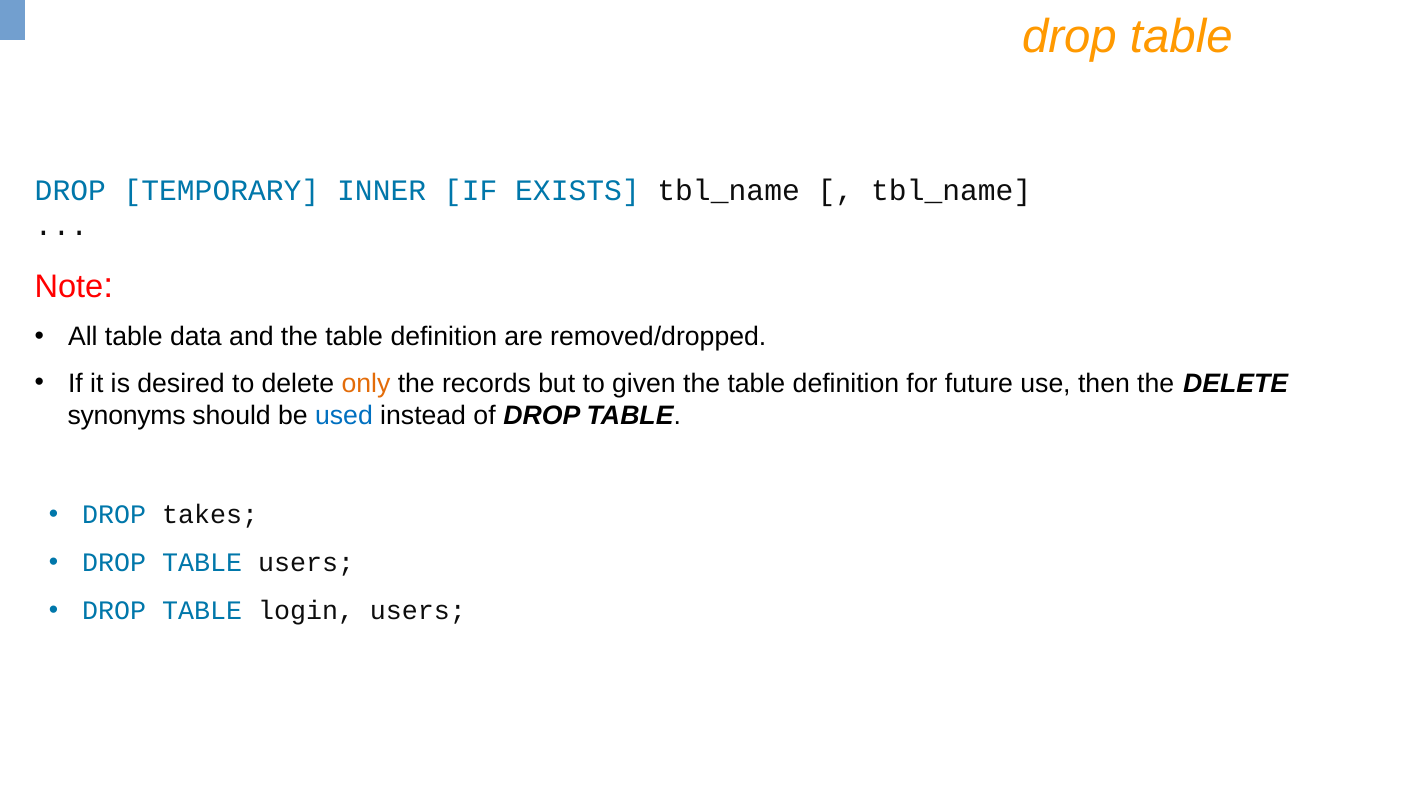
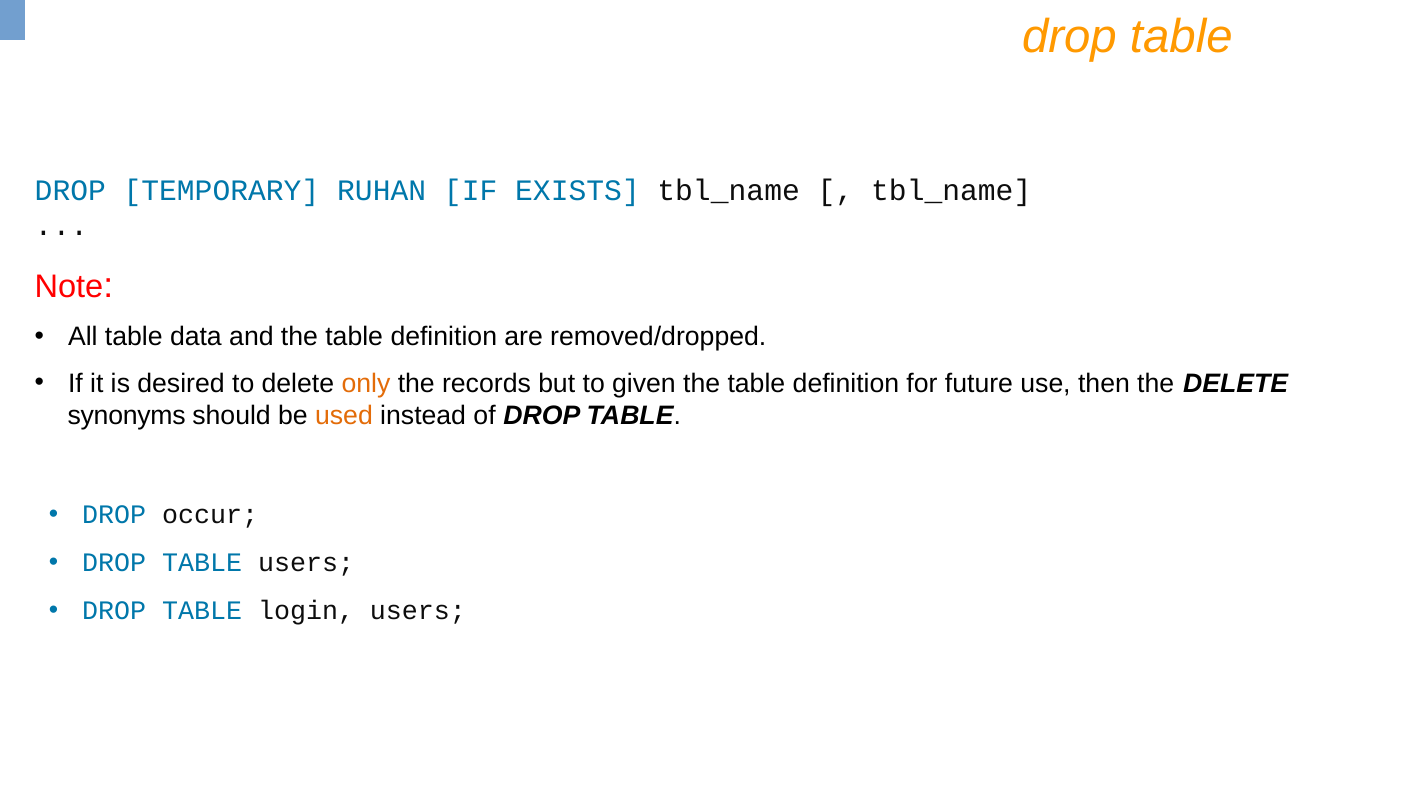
INNER: INNER -> RUHAN
used colour: blue -> orange
takes: takes -> occur
